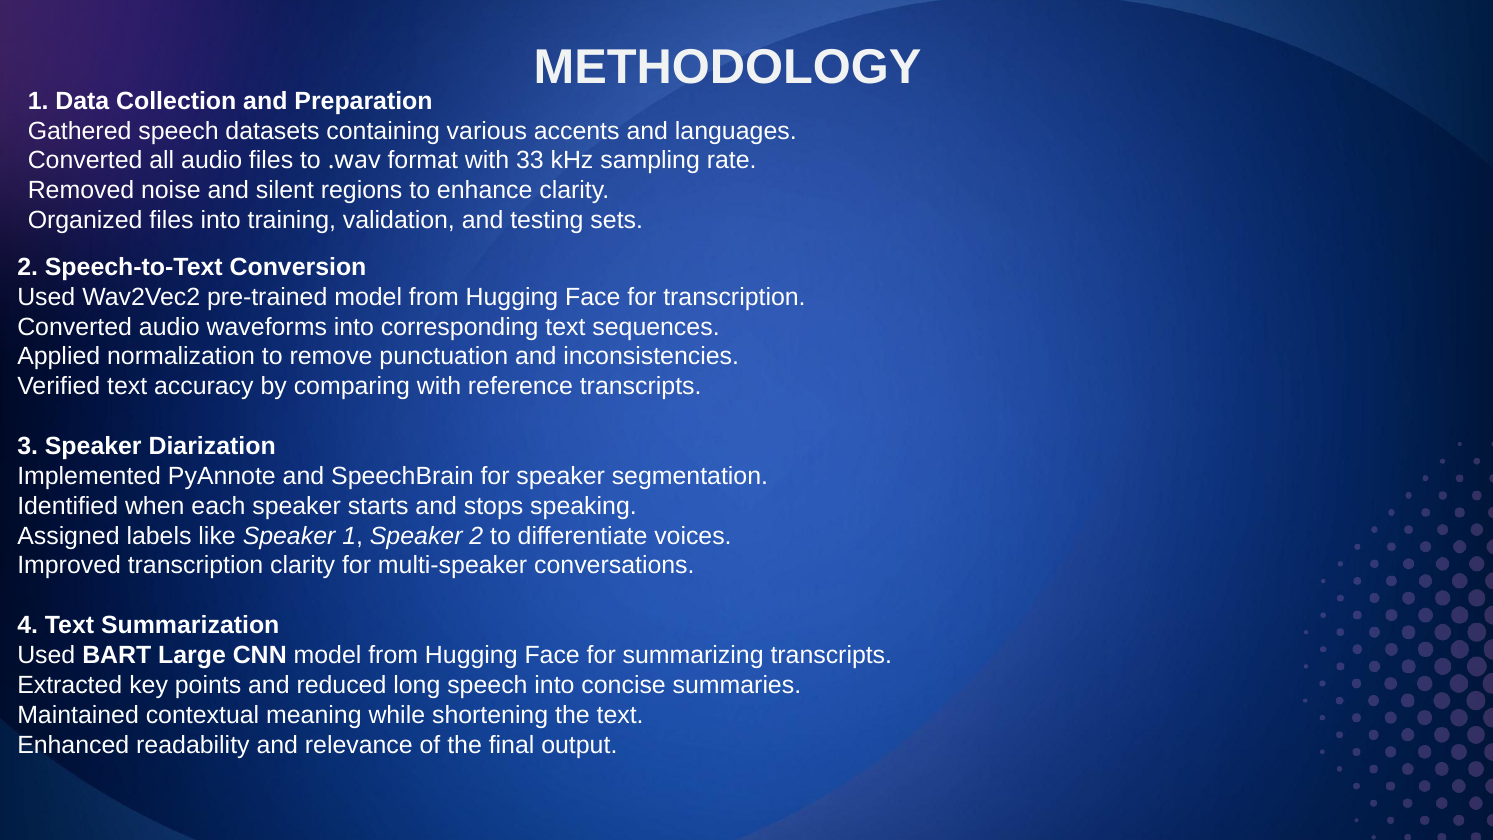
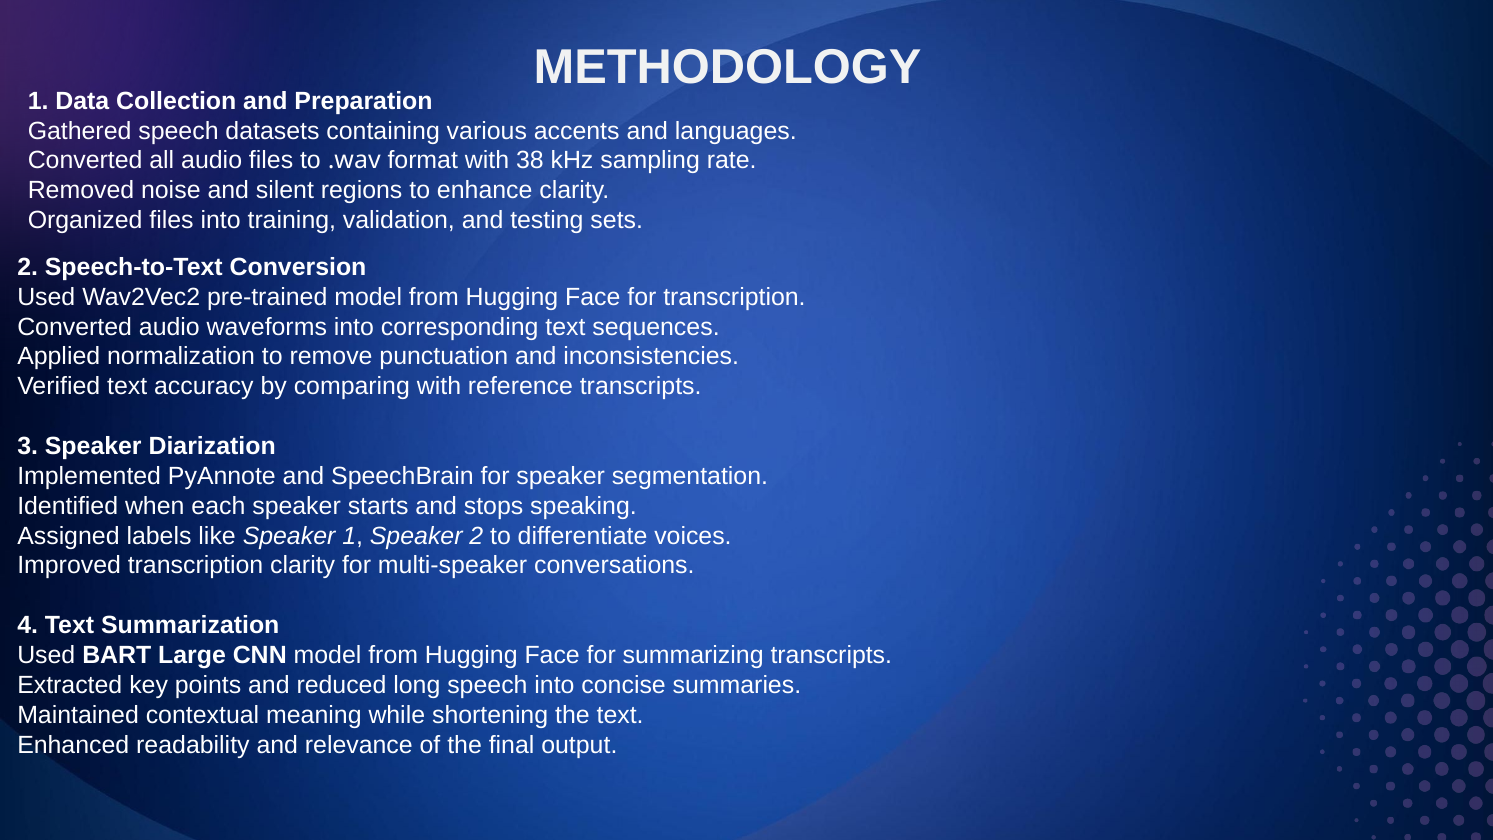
33: 33 -> 38
